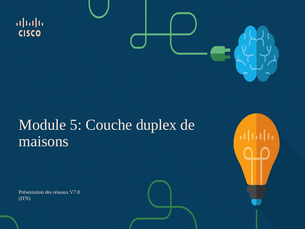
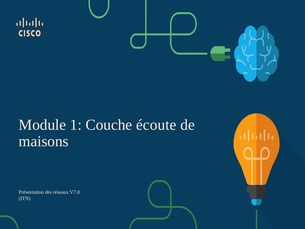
5: 5 -> 1
duplex: duplex -> écoute
